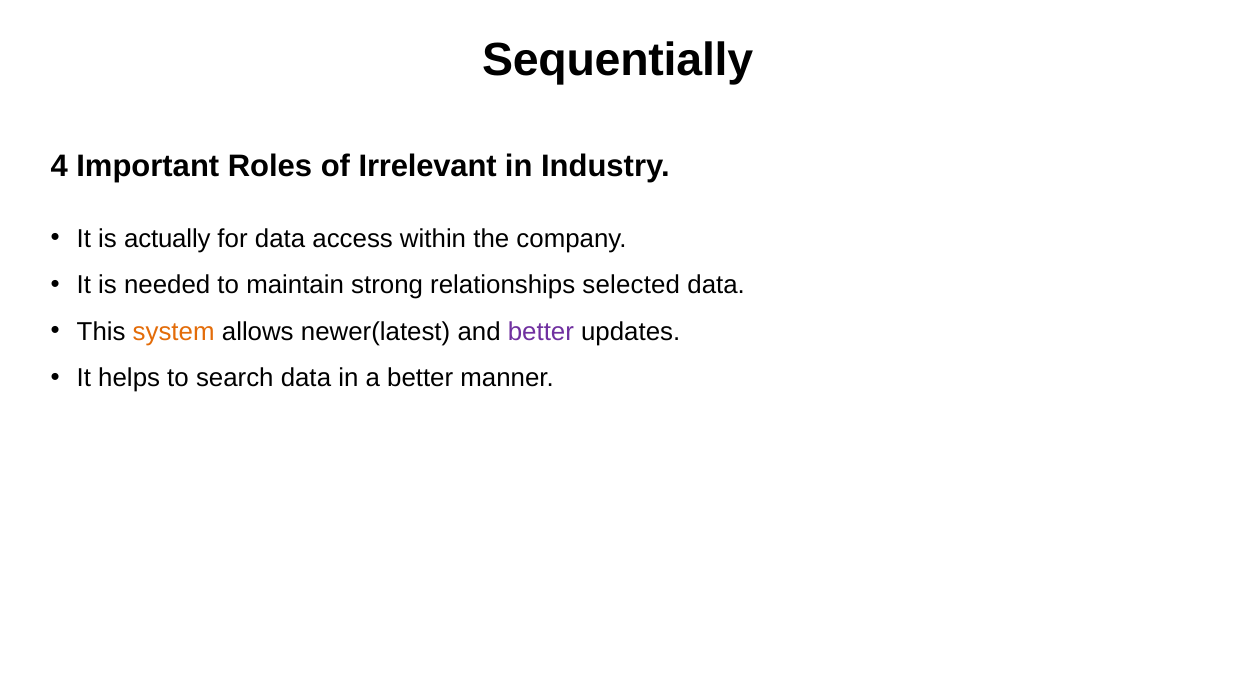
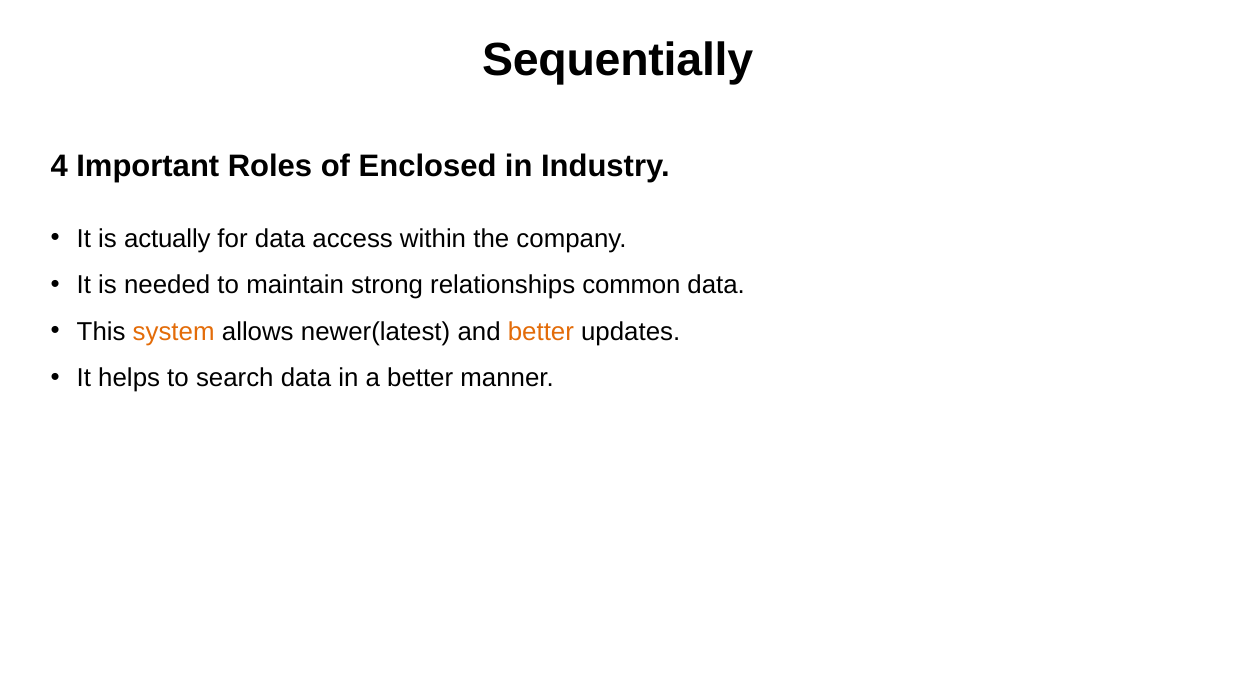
Irrelevant: Irrelevant -> Enclosed
selected: selected -> common
better at (541, 331) colour: purple -> orange
